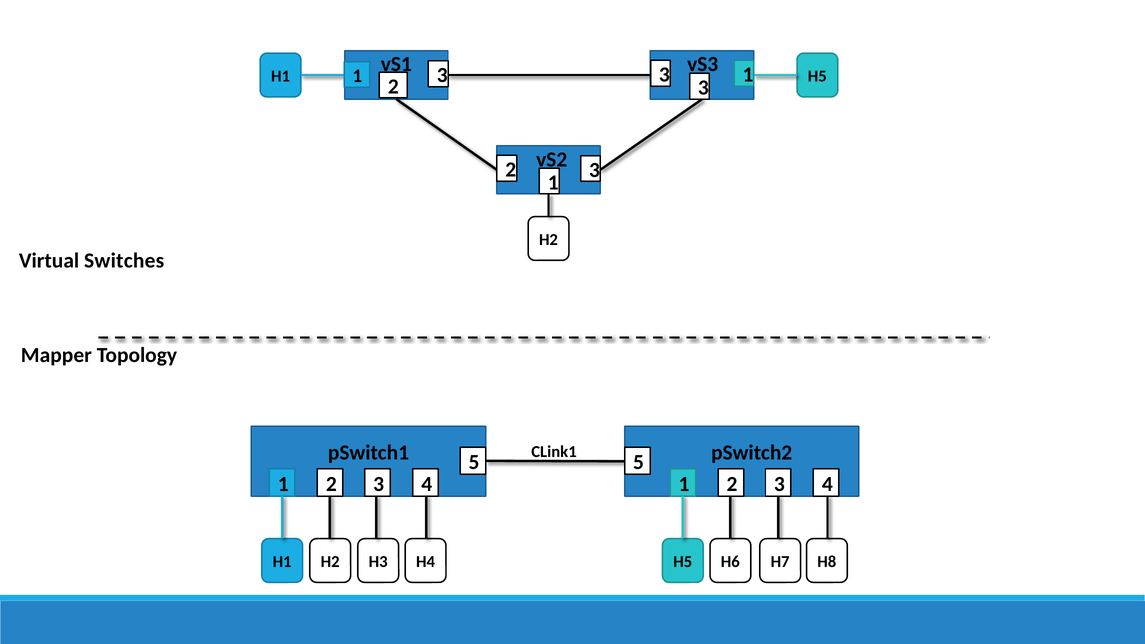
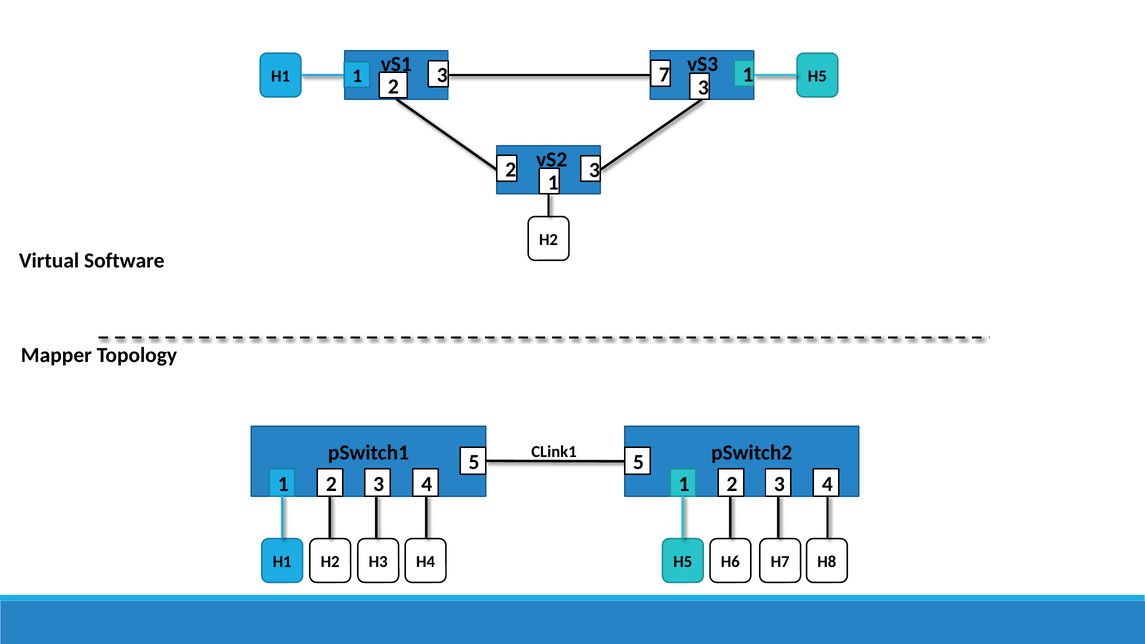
3 at (664, 75): 3 -> 7
Switches: Switches -> Software
